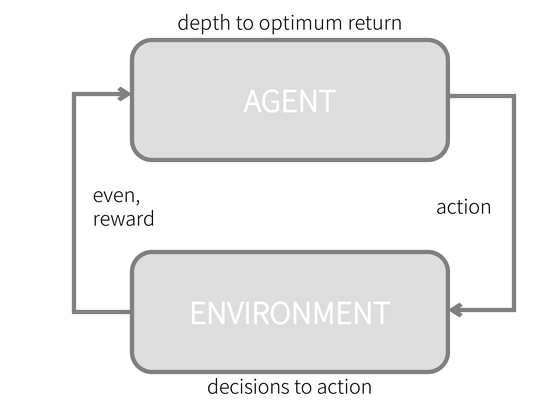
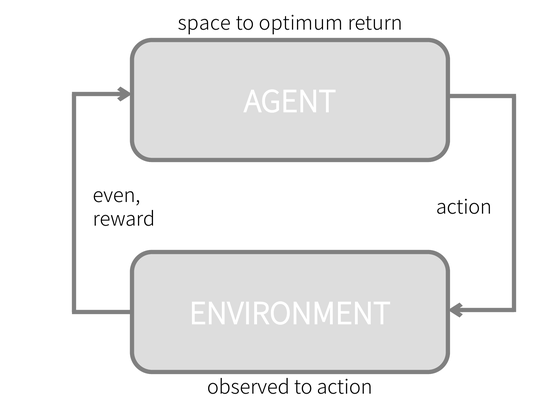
depth: depth -> space
decisions: decisions -> observed
